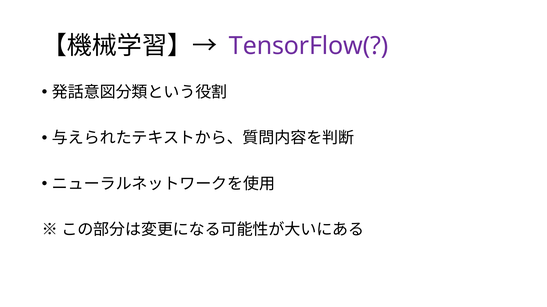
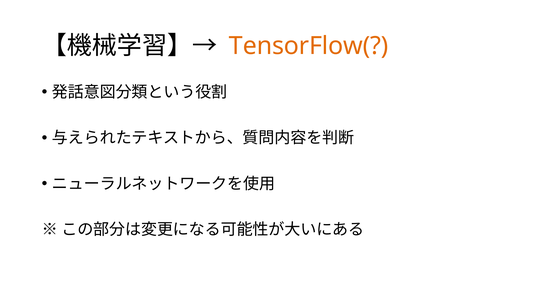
TensorFlow( colour: purple -> orange
